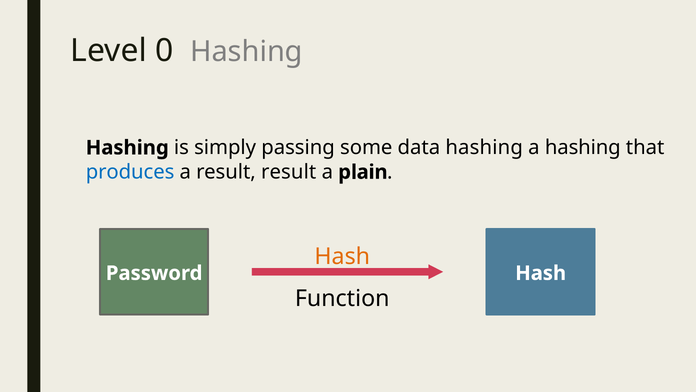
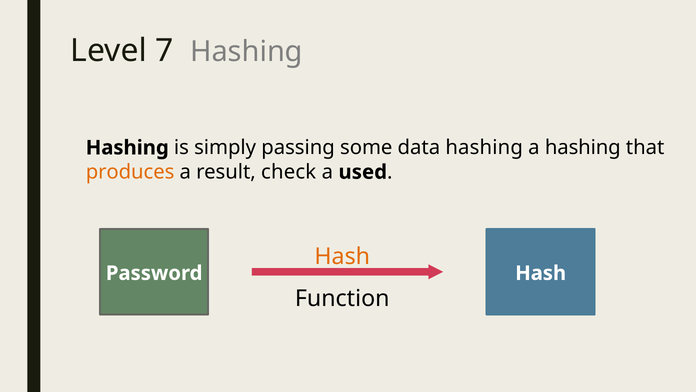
0: 0 -> 7
produces colour: blue -> orange
result result: result -> check
plain: plain -> used
